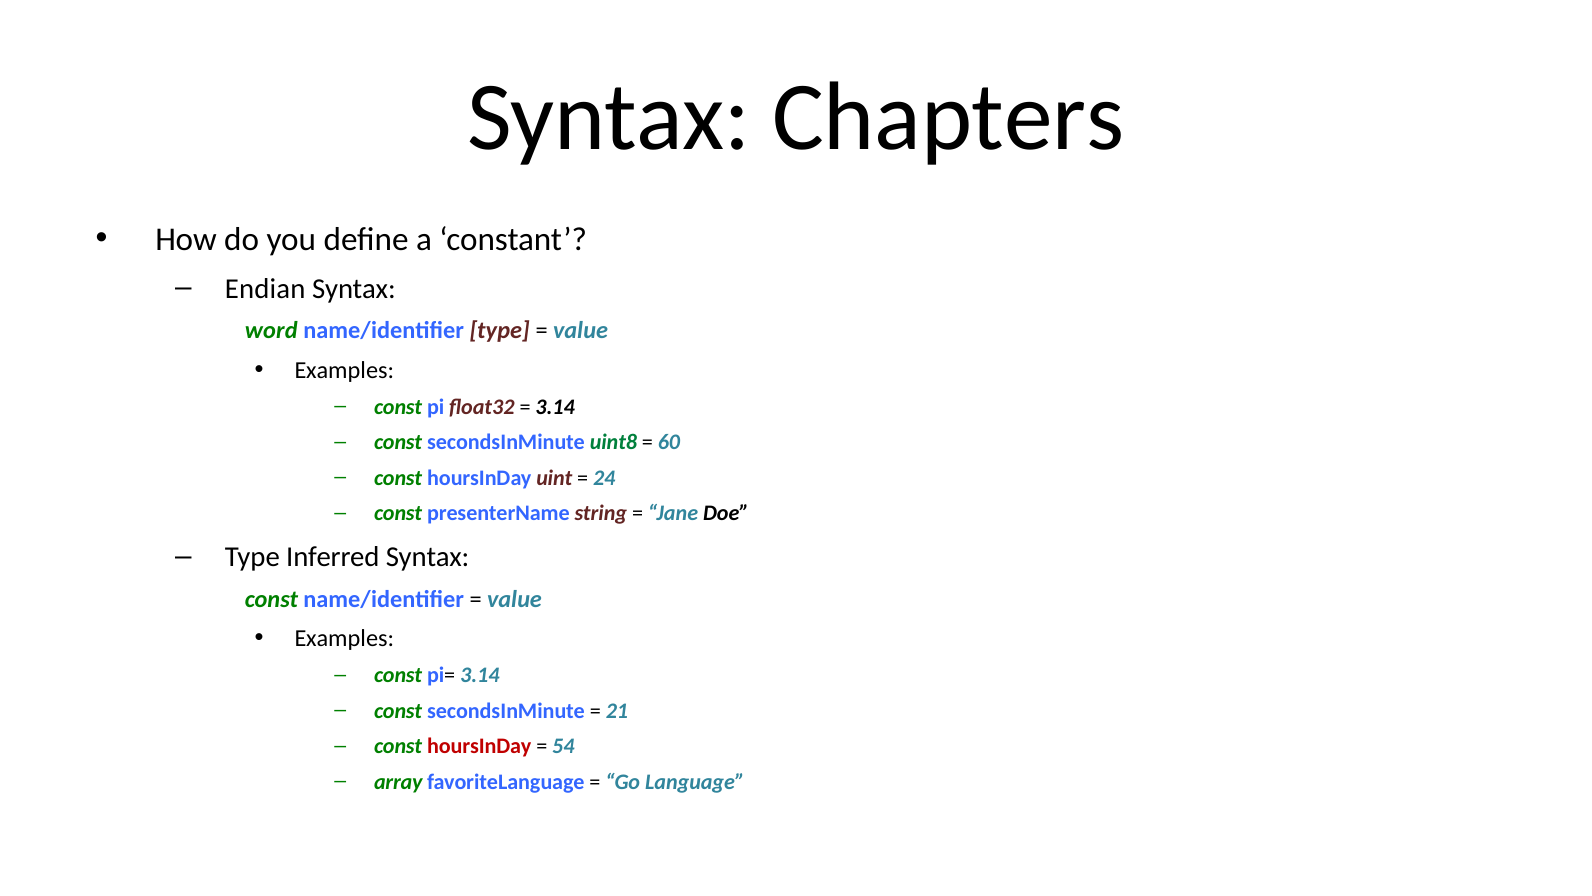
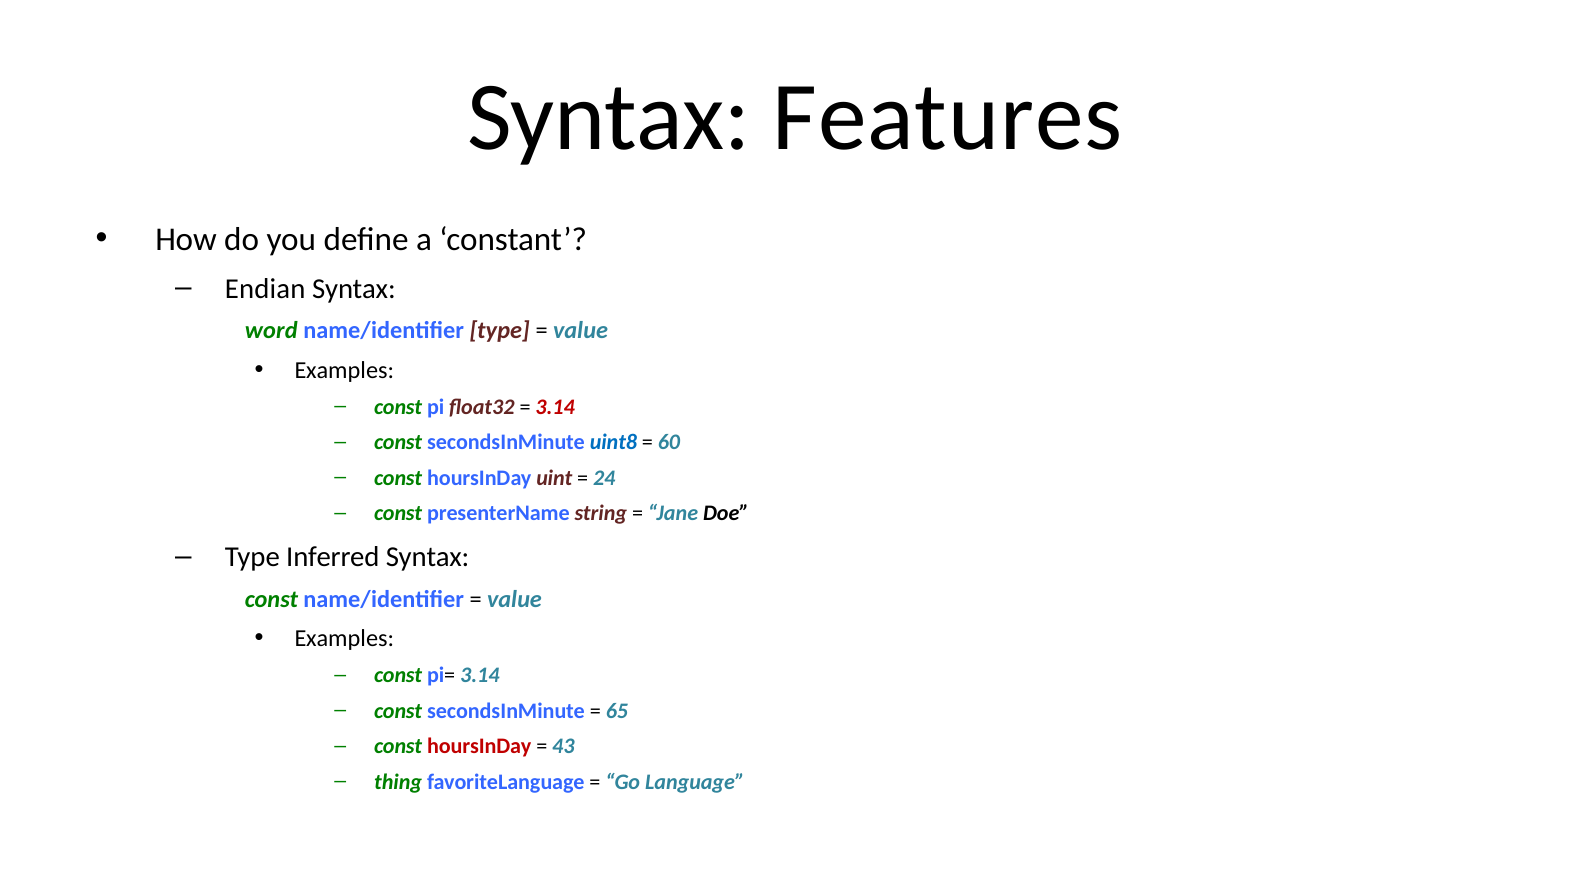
Chapters: Chapters -> Features
3.14 at (555, 407) colour: black -> red
uint8 colour: green -> blue
21: 21 -> 65
54: 54 -> 43
array: array -> thing
